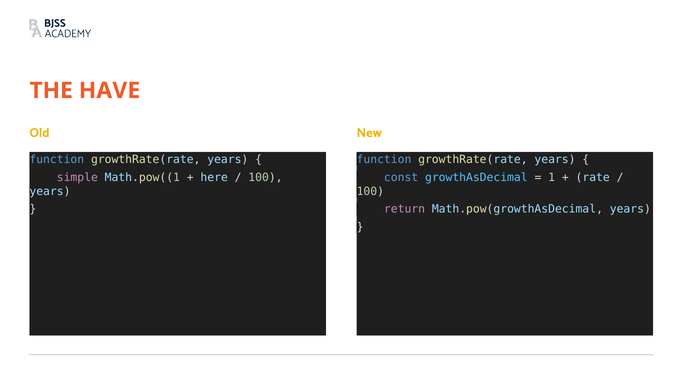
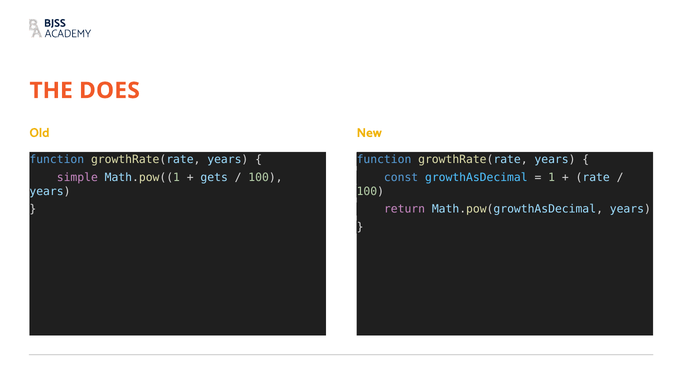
HAVE: HAVE -> DOES
here: here -> gets
